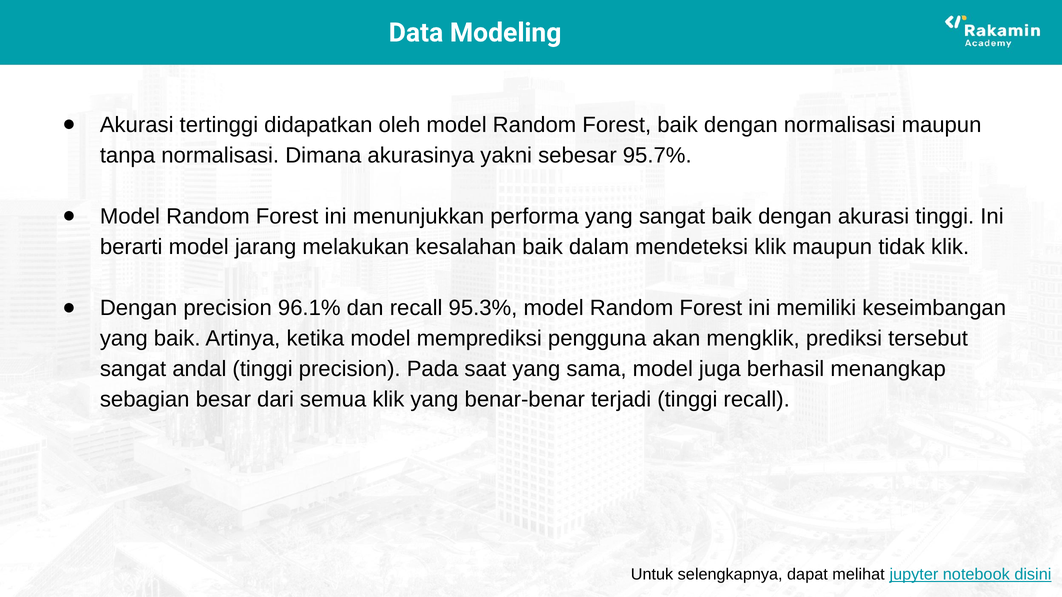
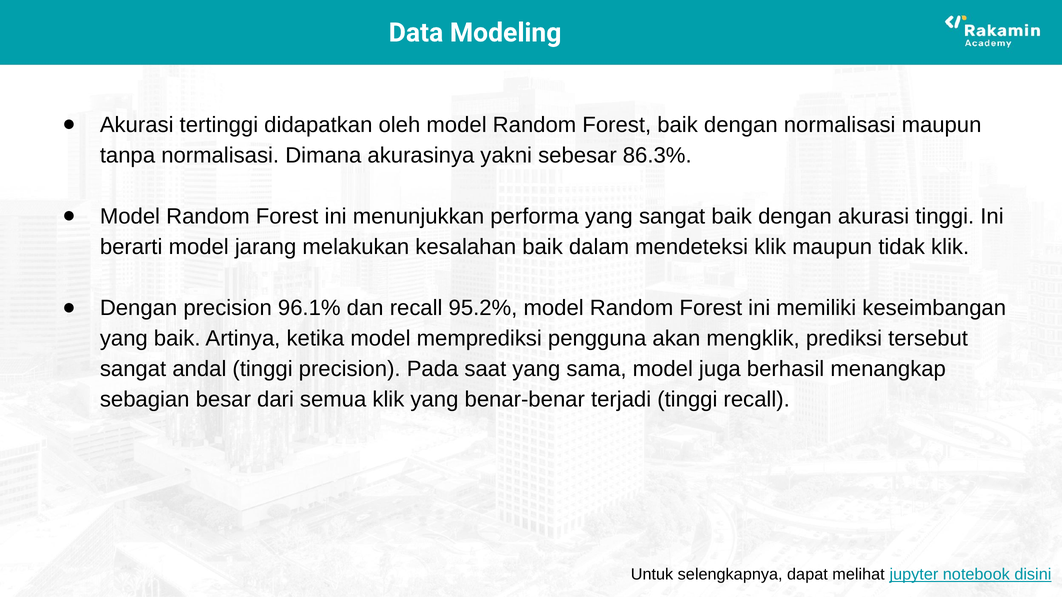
95.7%: 95.7% -> 86.3%
95.3%: 95.3% -> 95.2%
